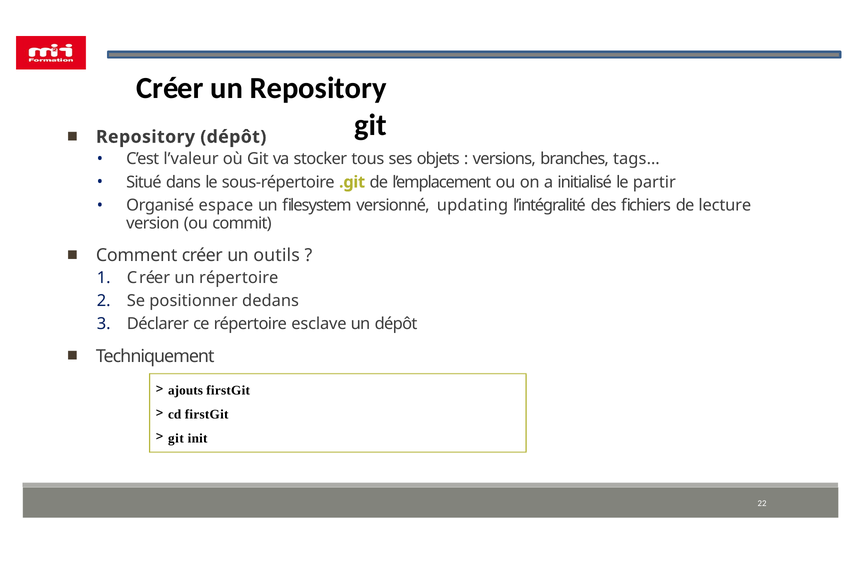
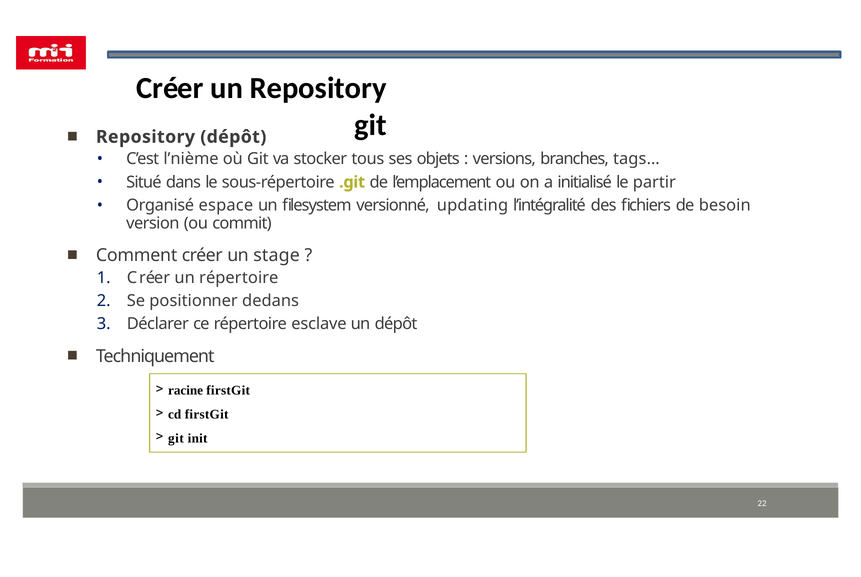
l’valeur: l’valeur -> l’nième
lecture: lecture -> besoin
outils: outils -> stage
ajouts: ajouts -> racine
